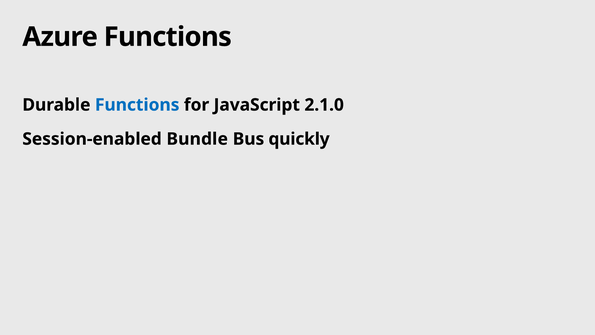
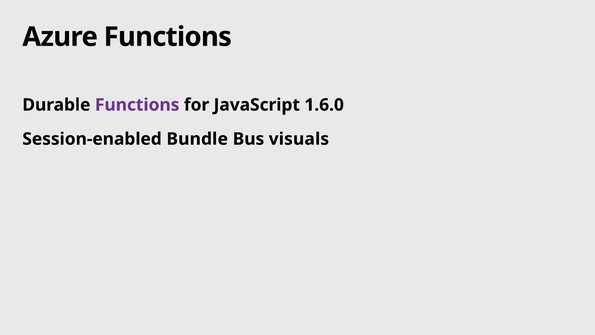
Functions at (137, 105) colour: blue -> purple
2.1.0: 2.1.0 -> 1.6.0
quickly: quickly -> visuals
